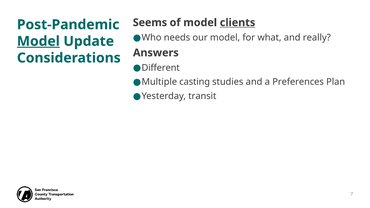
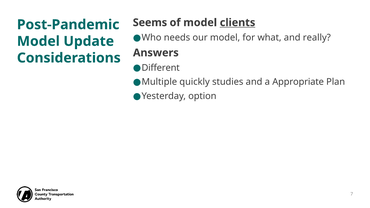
Model at (38, 41) underline: present -> none
casting: casting -> quickly
Preferences: Preferences -> Appropriate
transit: transit -> option
